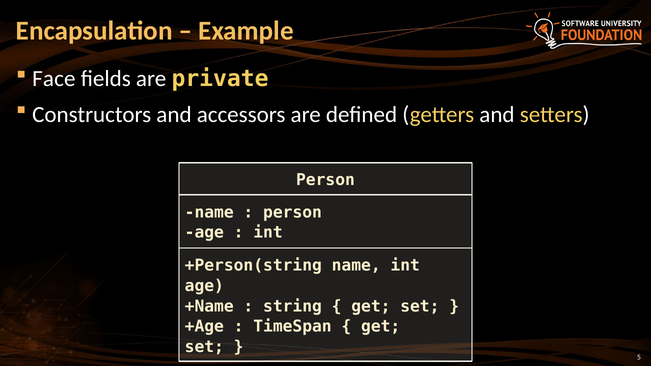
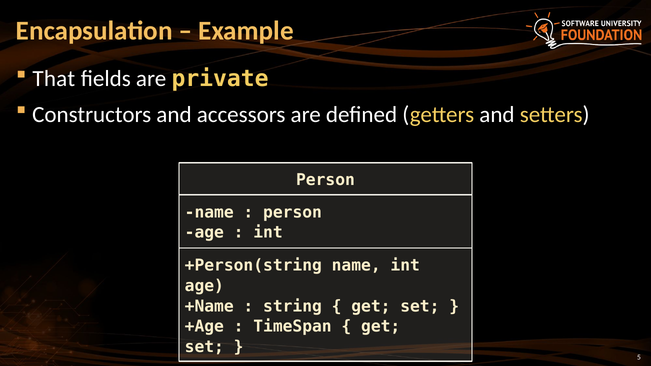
Face: Face -> That
